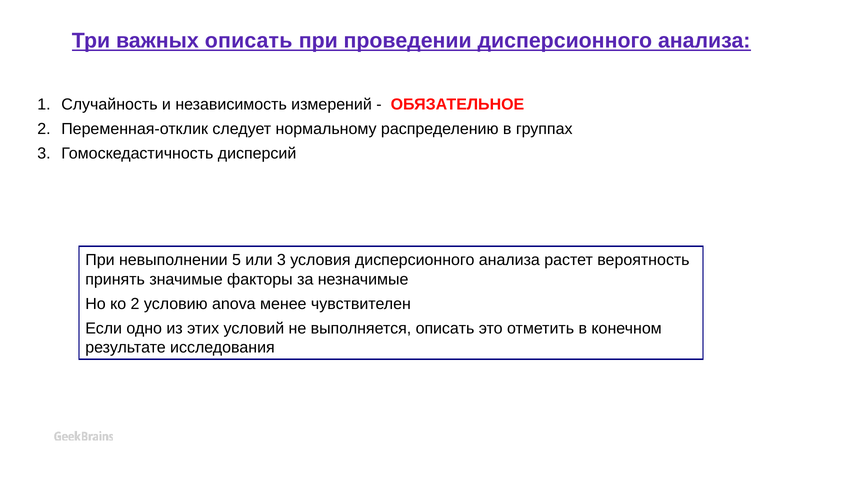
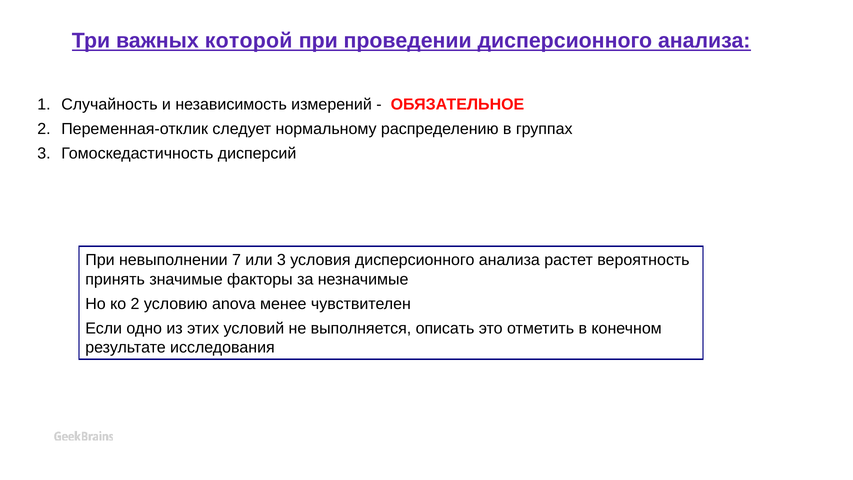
важных описать: описать -> которой
5: 5 -> 7
